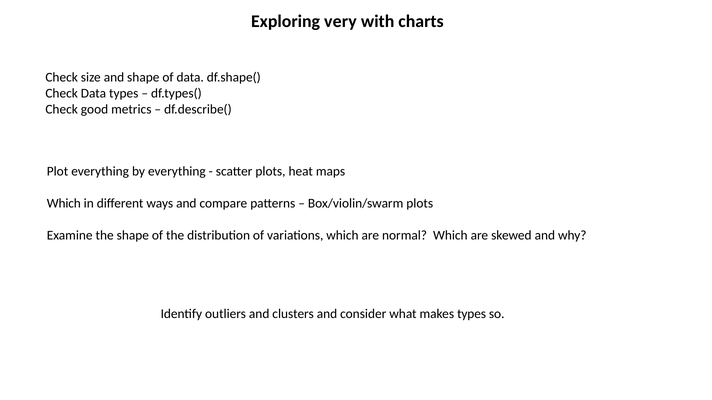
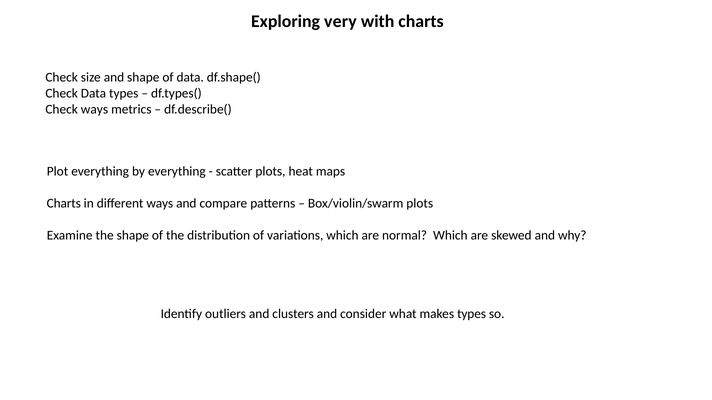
Check good: good -> ways
Which at (64, 204): Which -> Charts
